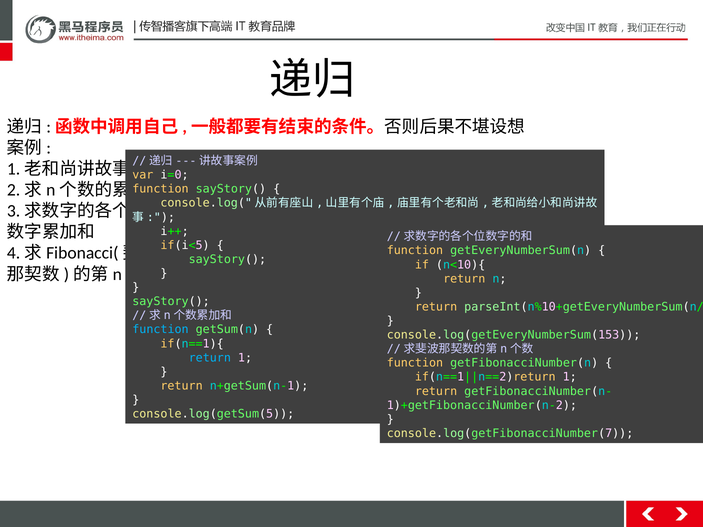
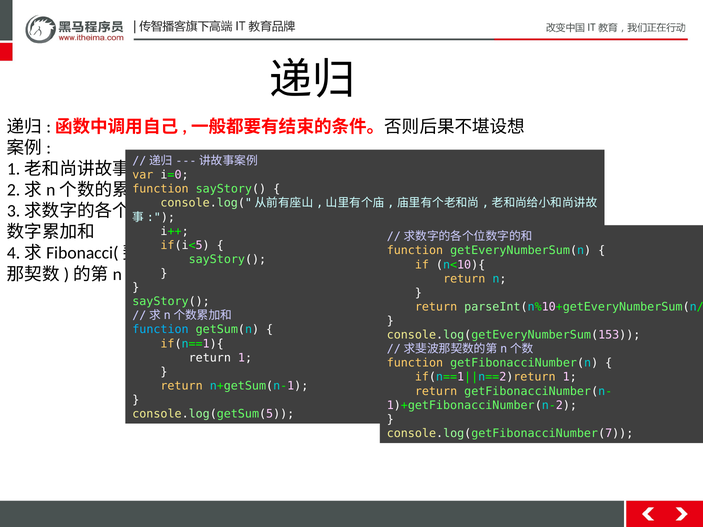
return at (210, 358) colour: light blue -> white
